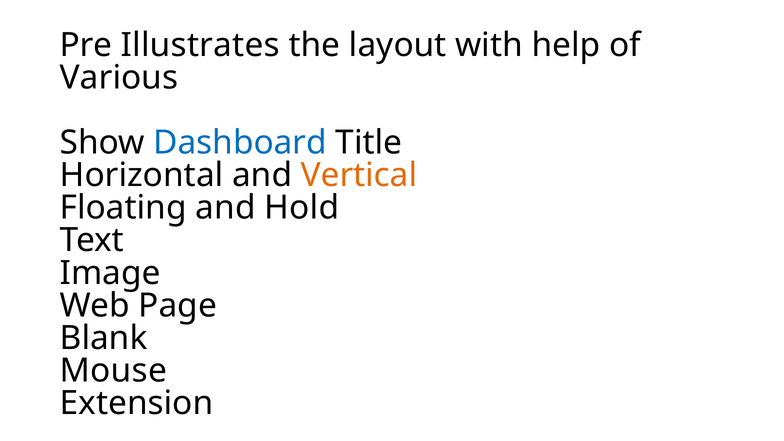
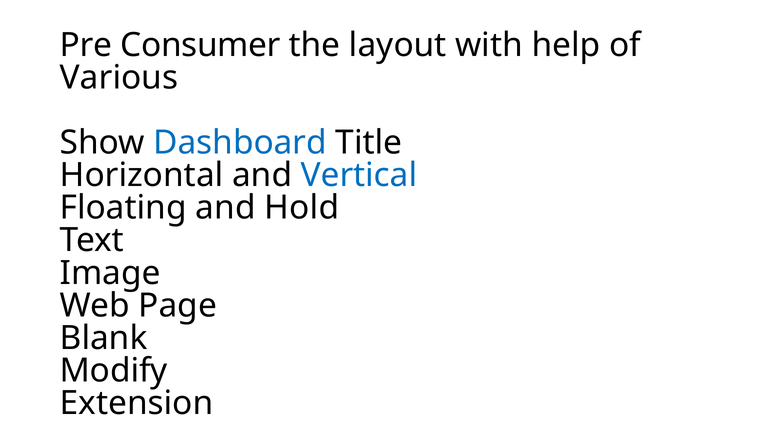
Illustrates: Illustrates -> Consumer
Vertical colour: orange -> blue
Mouse: Mouse -> Modify
